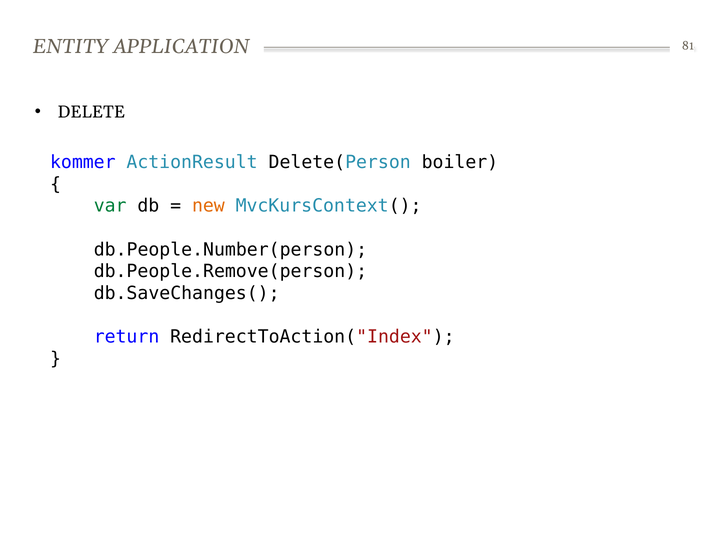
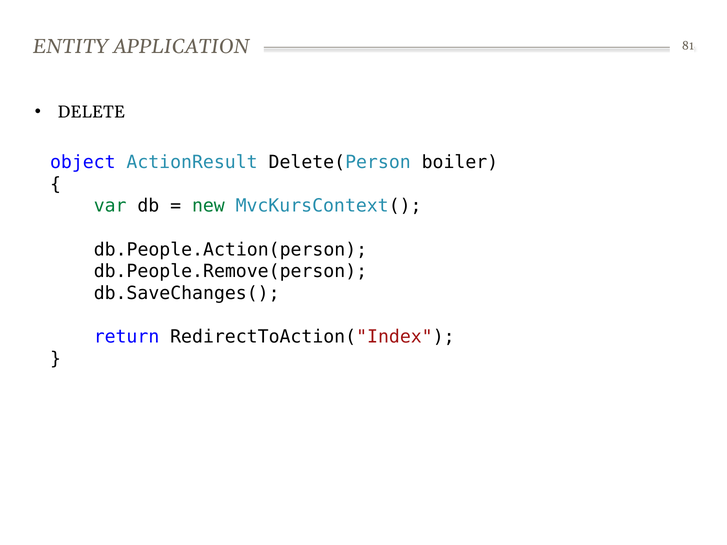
kommer: kommer -> object
new colour: orange -> green
db.People.Number(person: db.People.Number(person -> db.People.Action(person
